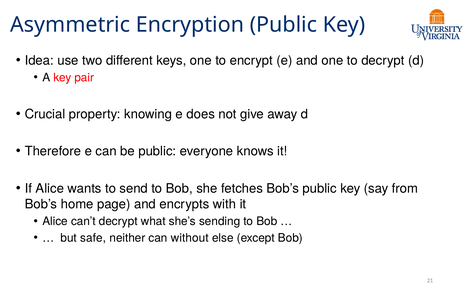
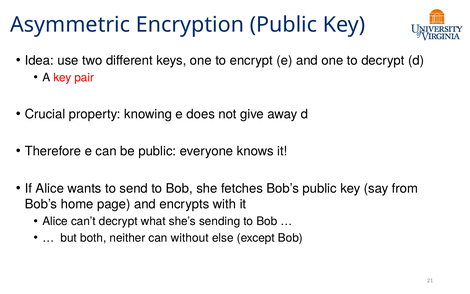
safe: safe -> both
